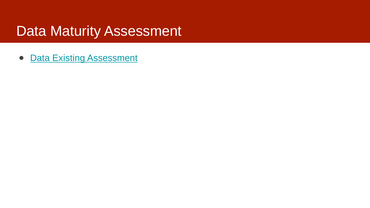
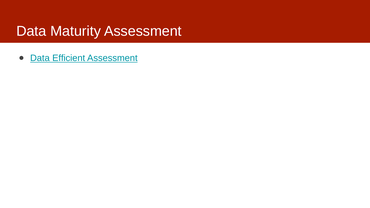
Existing: Existing -> Efficient
